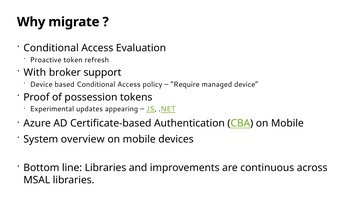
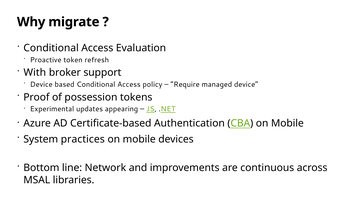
overview: overview -> practices
line Libraries: Libraries -> Network
